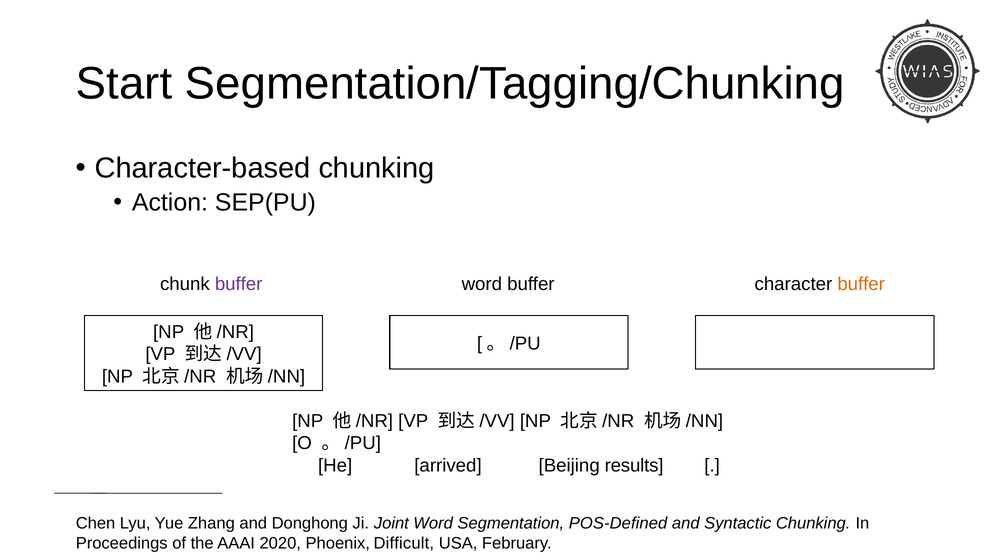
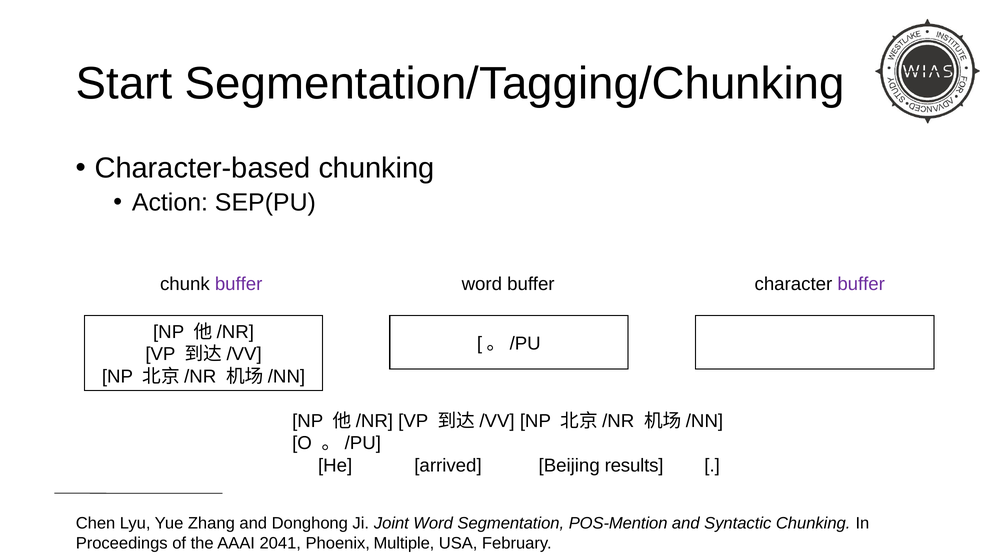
buffer at (861, 284) colour: orange -> purple
POS-Defined: POS-Defined -> POS-Mention
2020: 2020 -> 2041
Difficult: Difficult -> Multiple
